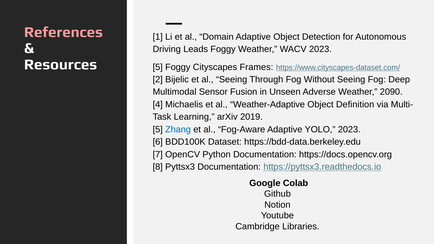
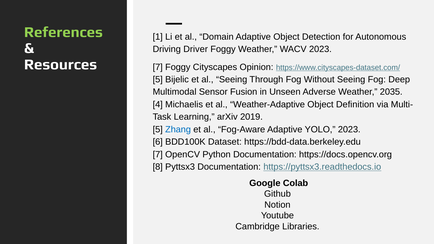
References colour: pink -> light green
Leads: Leads -> Driver
5 at (158, 67): 5 -> 7
Frames: Frames -> Opinion
2 at (158, 80): 2 -> 5
2090: 2090 -> 2035
